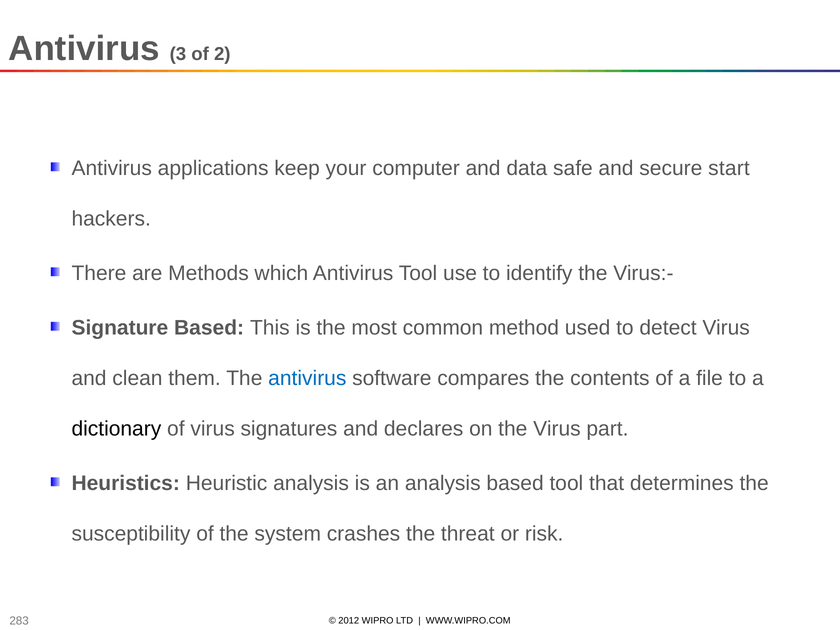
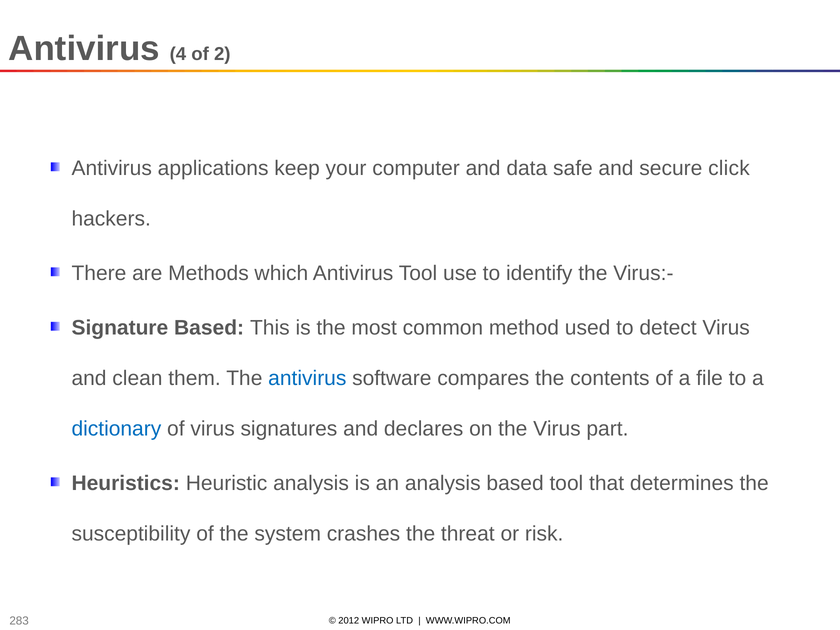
3: 3 -> 4
start: start -> click
dictionary colour: black -> blue
